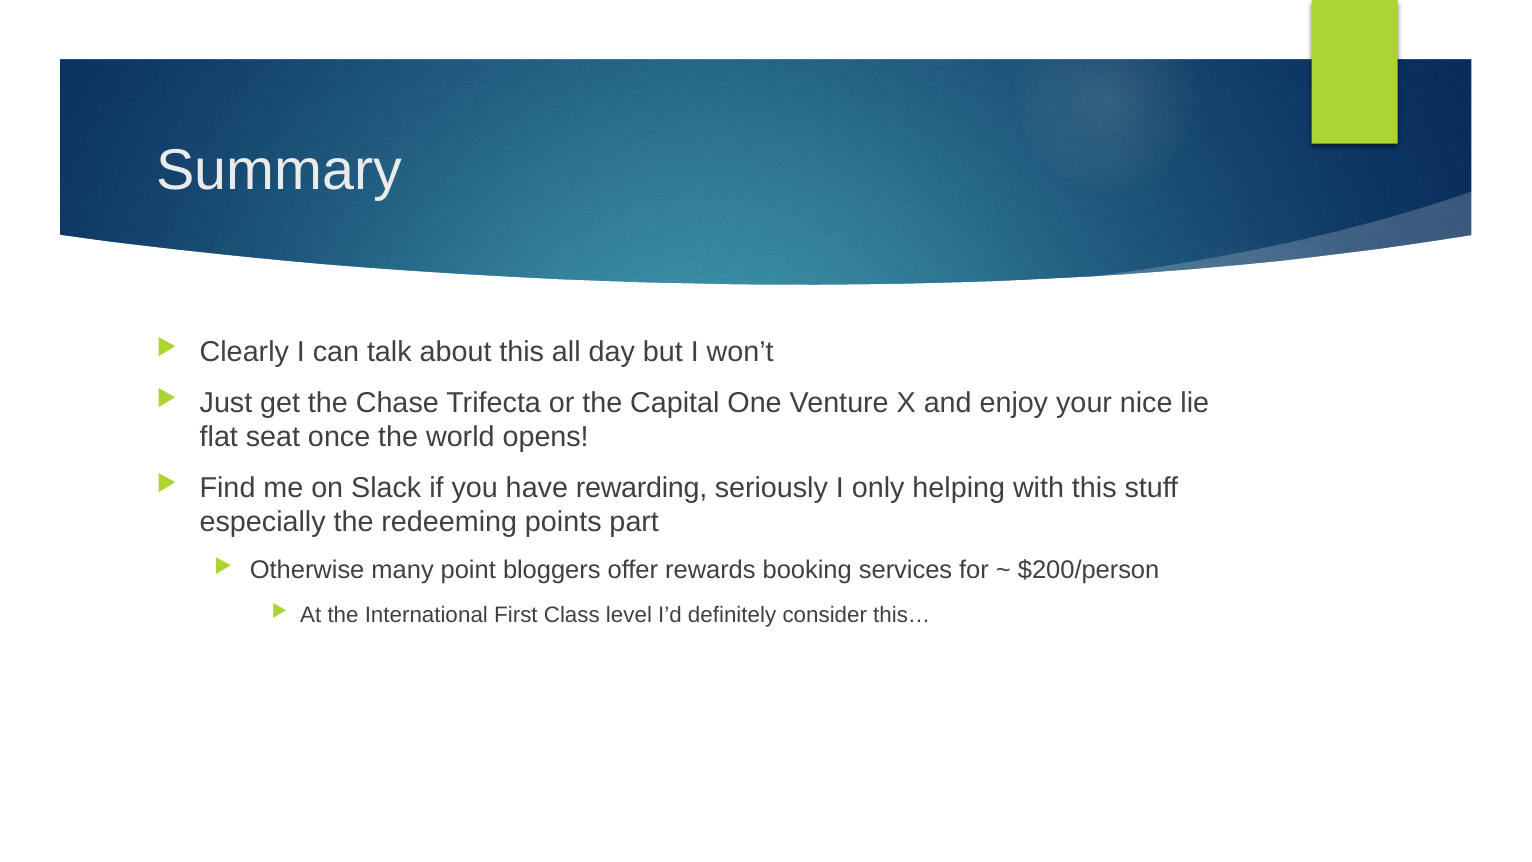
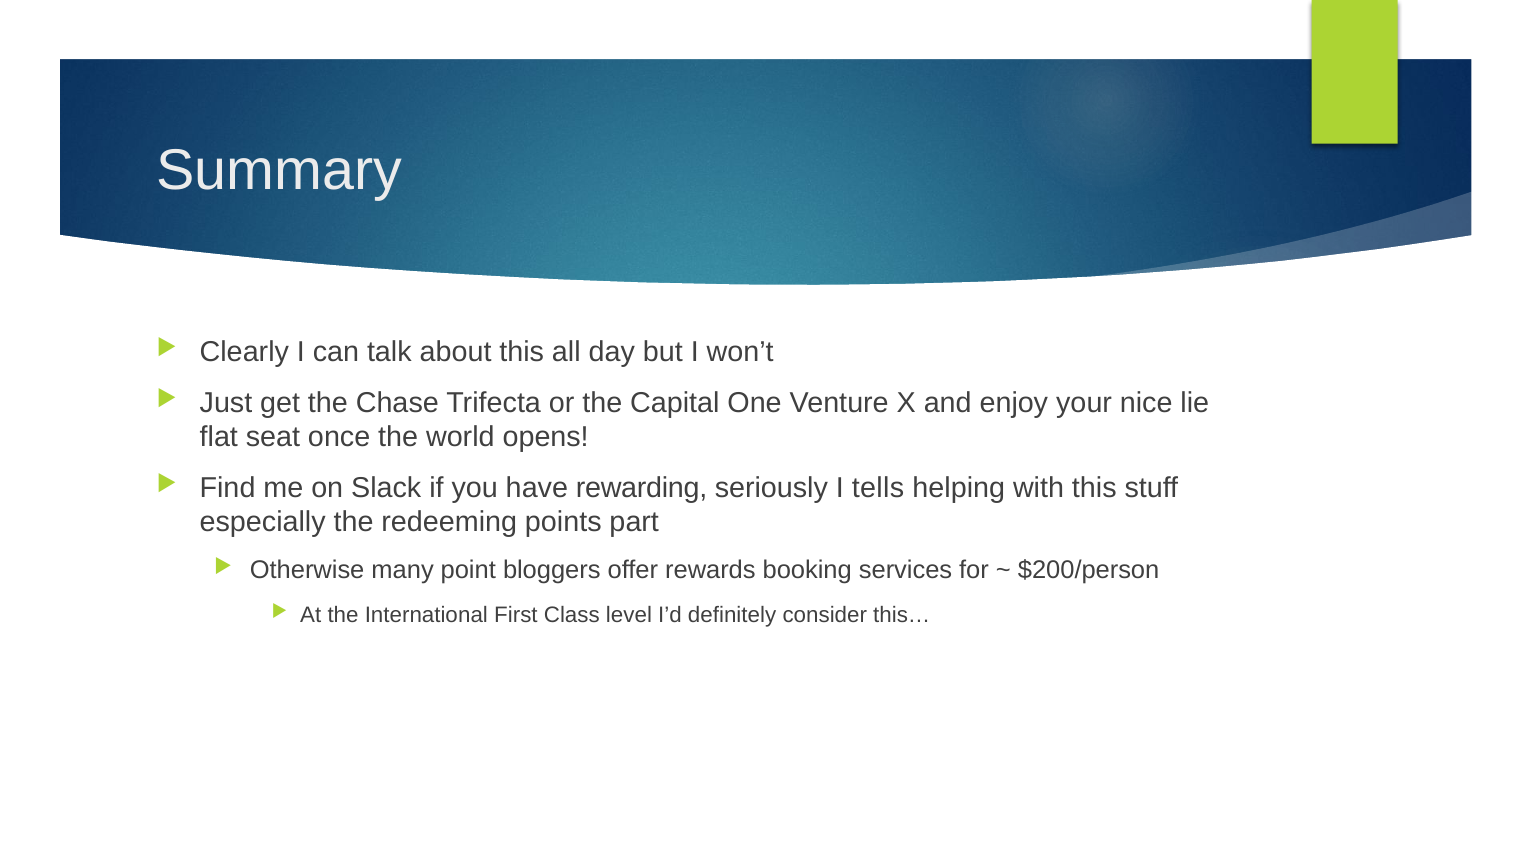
only: only -> tells
